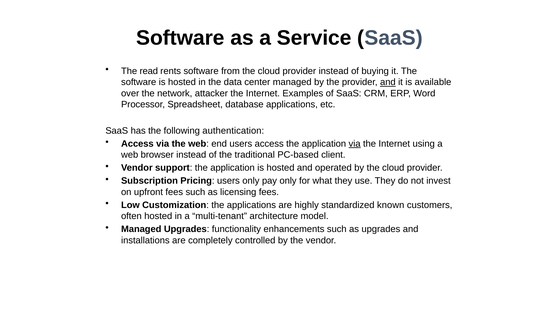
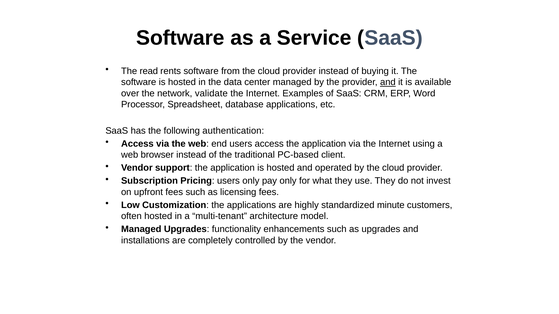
attacker: attacker -> validate
via at (355, 144) underline: present -> none
known: known -> minute
